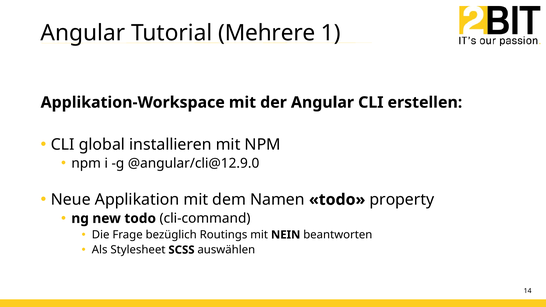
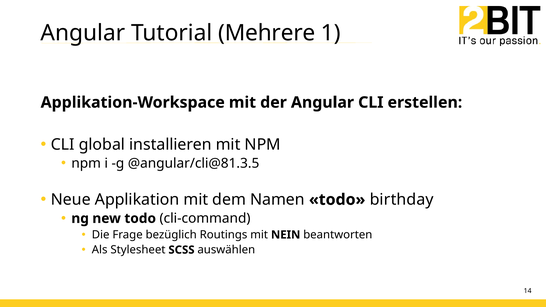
@angular/cli@12.9.0: @angular/cli@12.9.0 -> @angular/cli@81.3.5
property: property -> birthday
